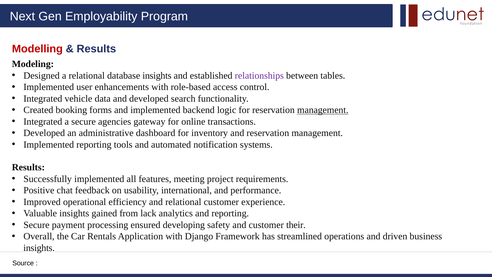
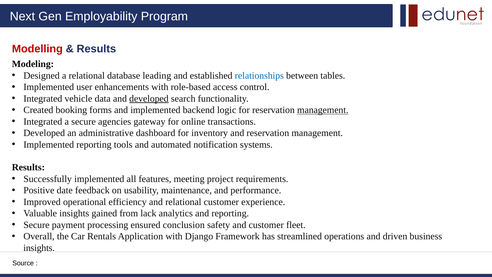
database insights: insights -> leading
relationships colour: purple -> blue
developed at (149, 98) underline: none -> present
chat: chat -> date
international: international -> maintenance
developing: developing -> conclusion
their: their -> fleet
